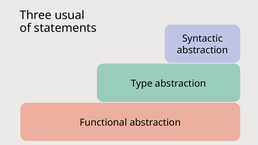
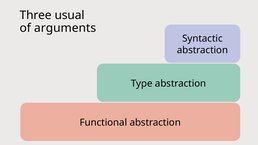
statements: statements -> arguments
